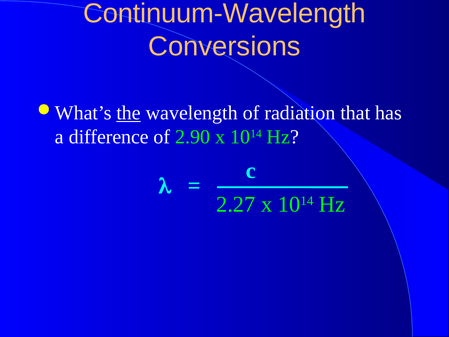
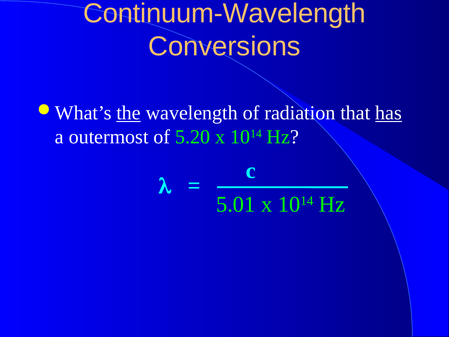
has underline: none -> present
difference: difference -> outermost
2.90: 2.90 -> 5.20
2.27: 2.27 -> 5.01
